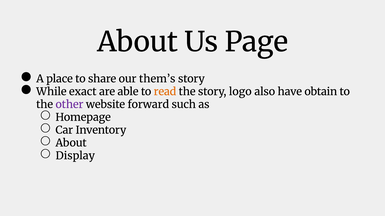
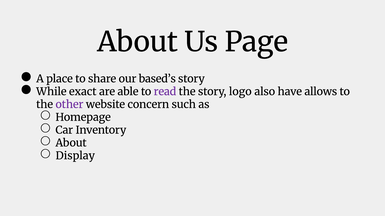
them’s: them’s -> based’s
read colour: orange -> purple
obtain: obtain -> allows
forward: forward -> concern
